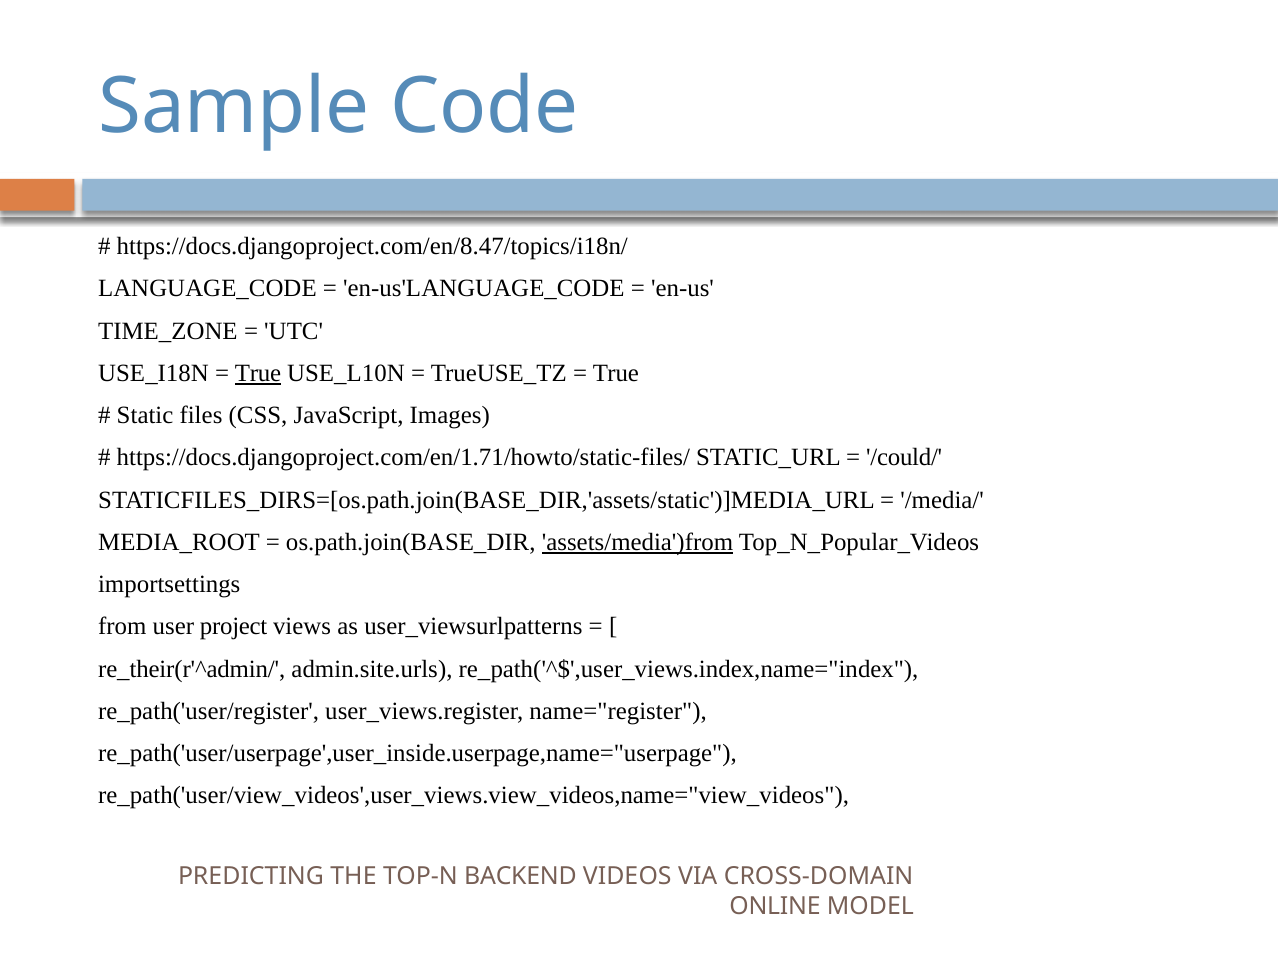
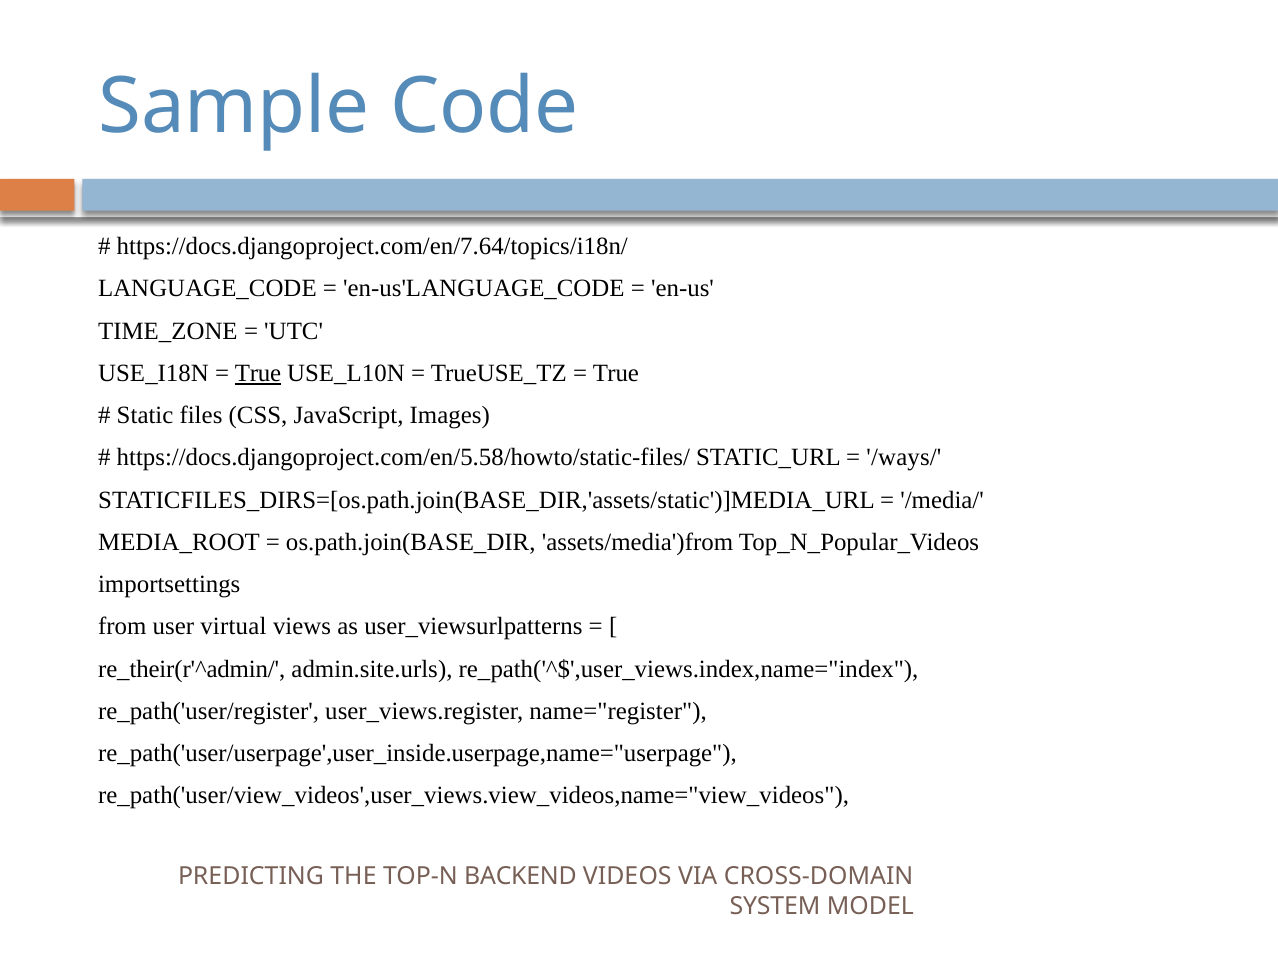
https://docs.djangoproject.com/en/8.47/topics/i18n/: https://docs.djangoproject.com/en/8.47/topics/i18n/ -> https://docs.djangoproject.com/en/7.64/topics/i18n/
https://docs.djangoproject.com/en/1.71/howto/static-files/: https://docs.djangoproject.com/en/1.71/howto/static-files/ -> https://docs.djangoproject.com/en/5.58/howto/static-files/
/could/: /could/ -> /ways/
assets/media')from underline: present -> none
project: project -> virtual
ONLINE: ONLINE -> SYSTEM
